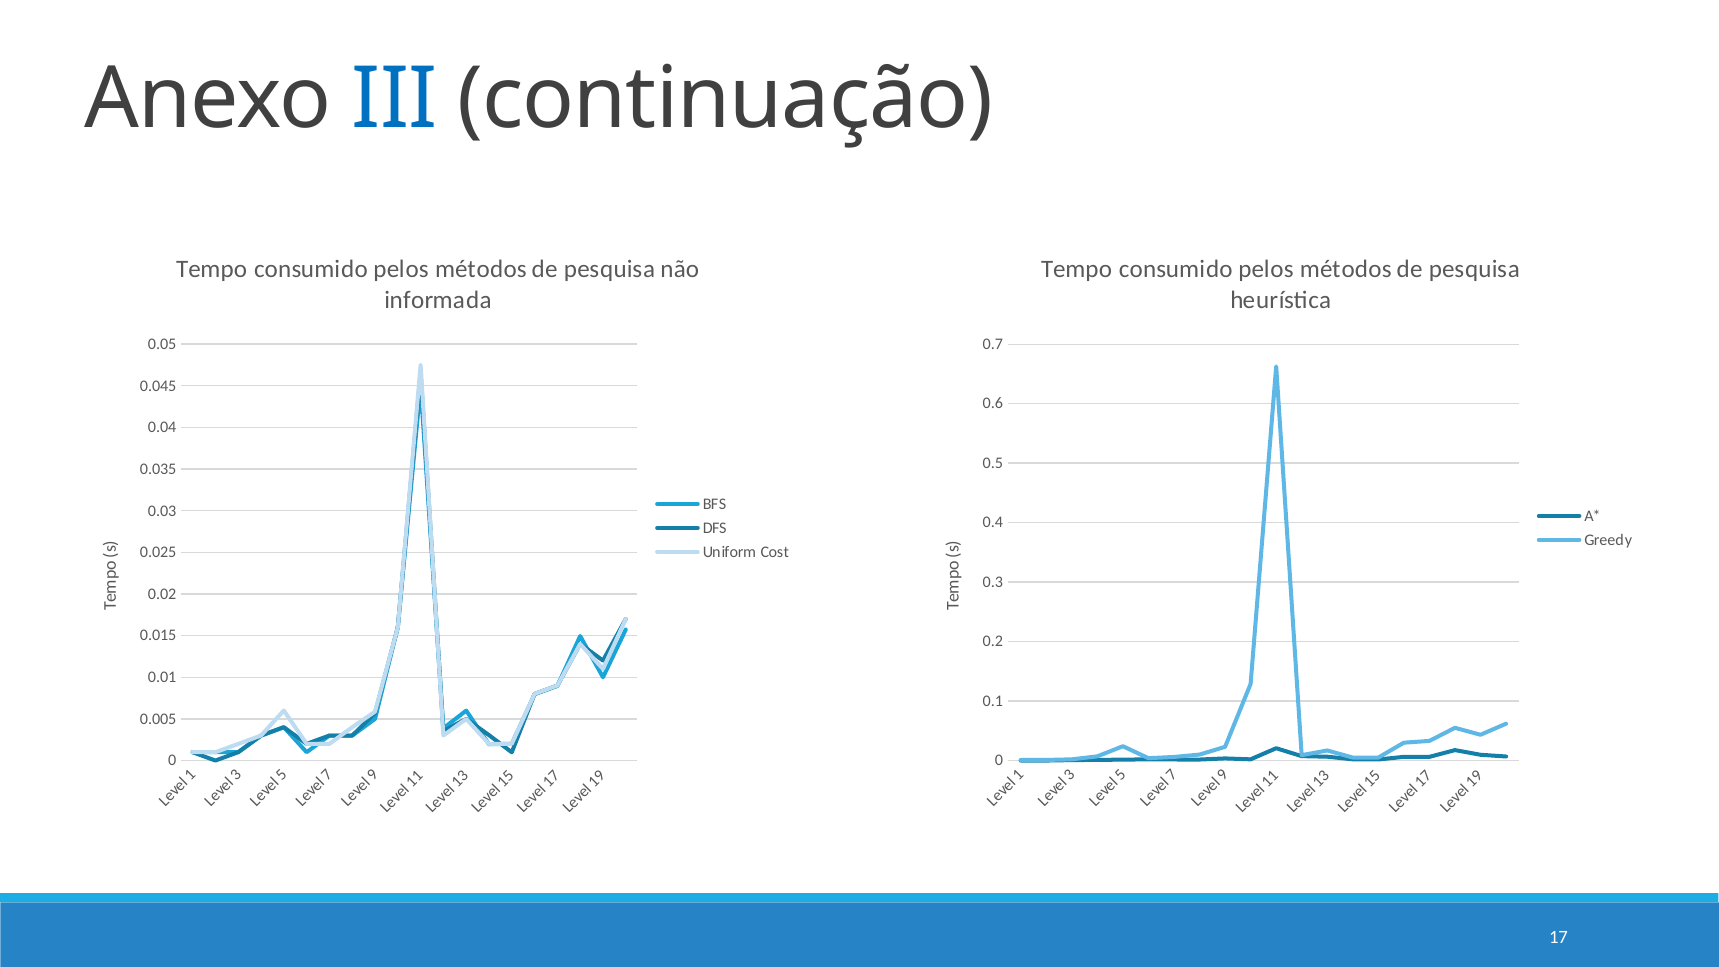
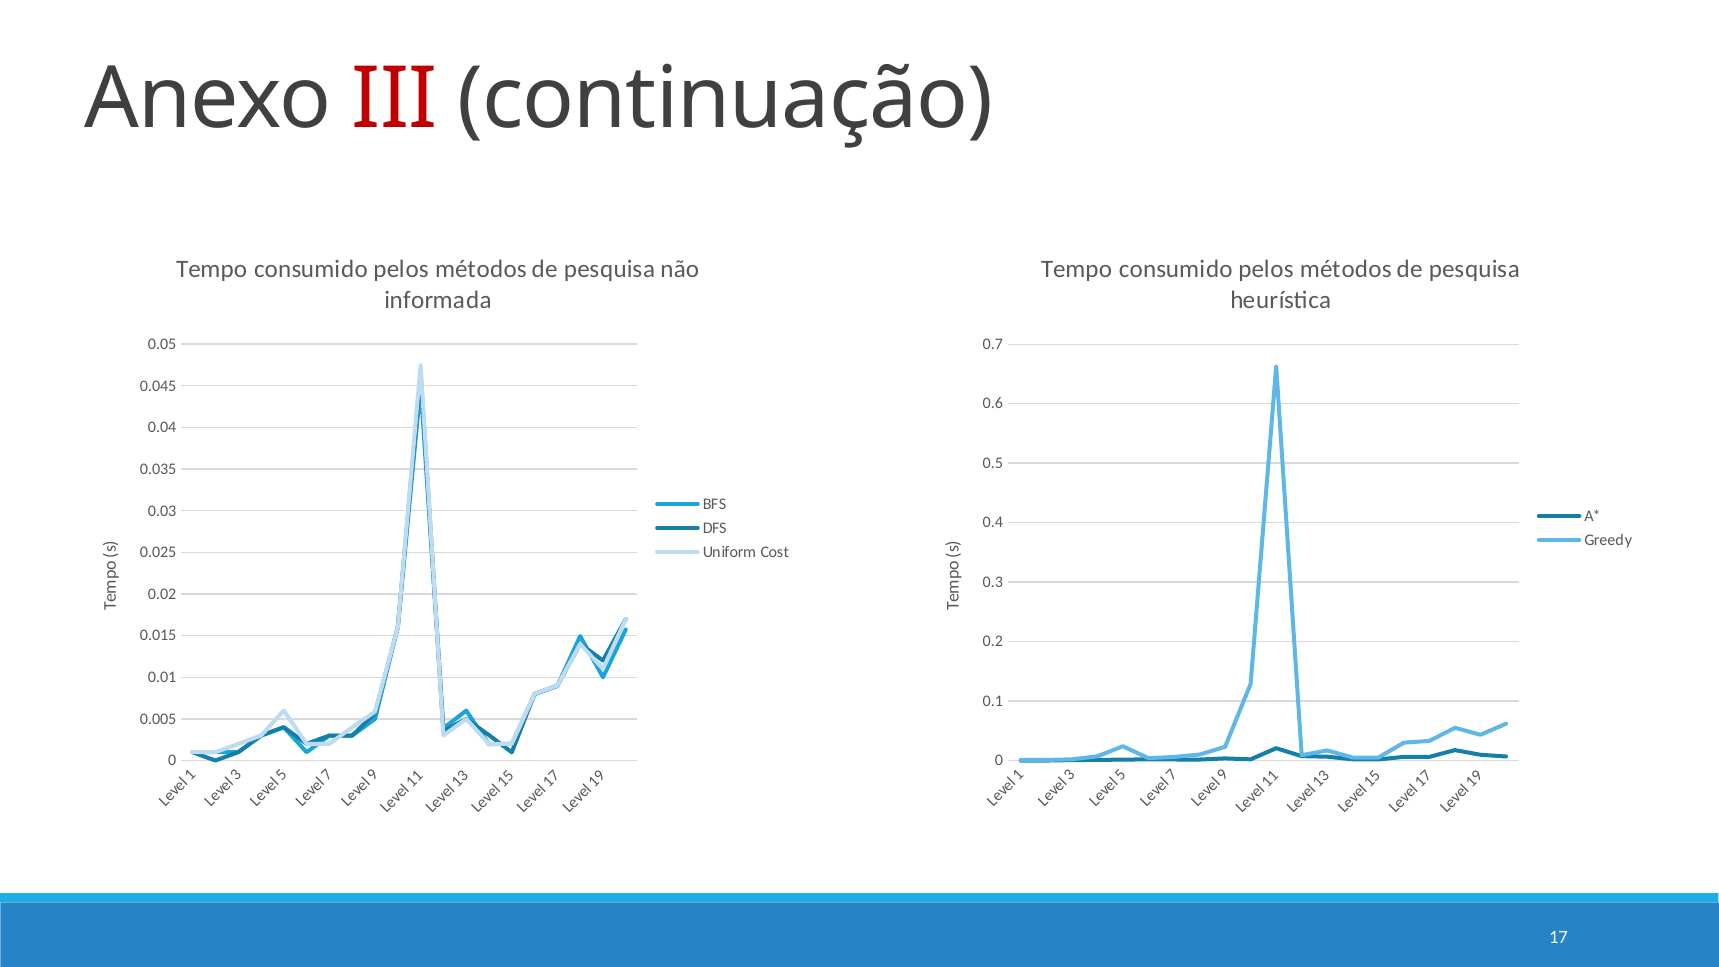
III colour: blue -> red
